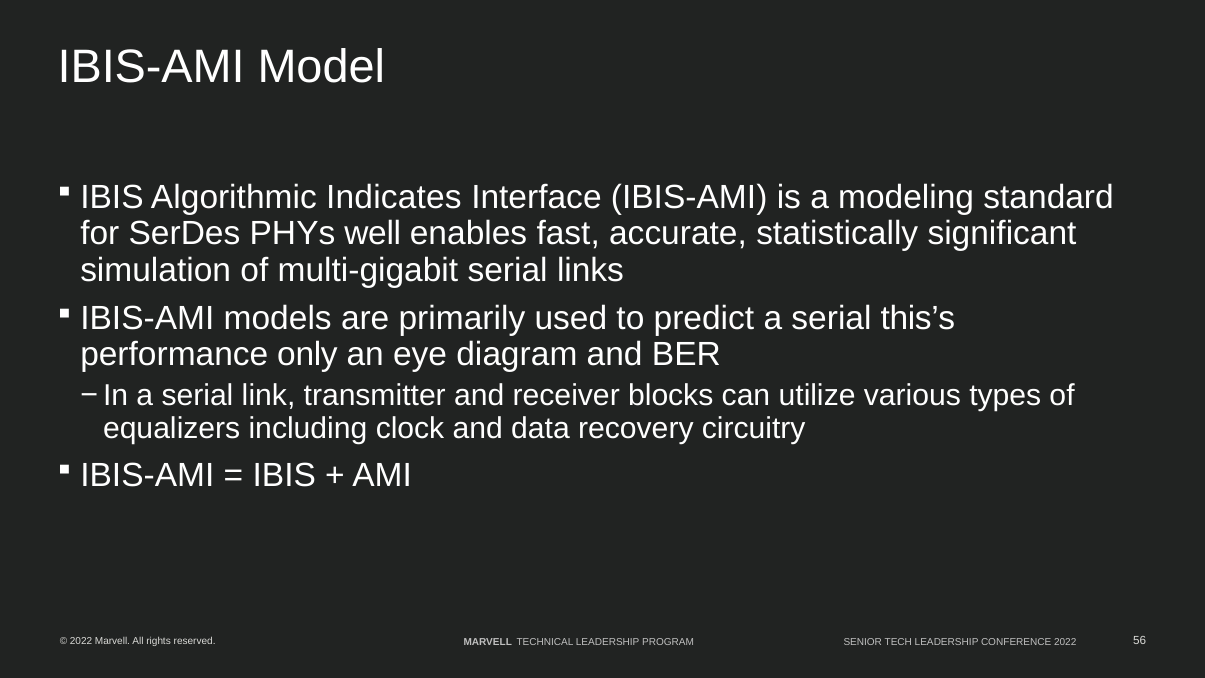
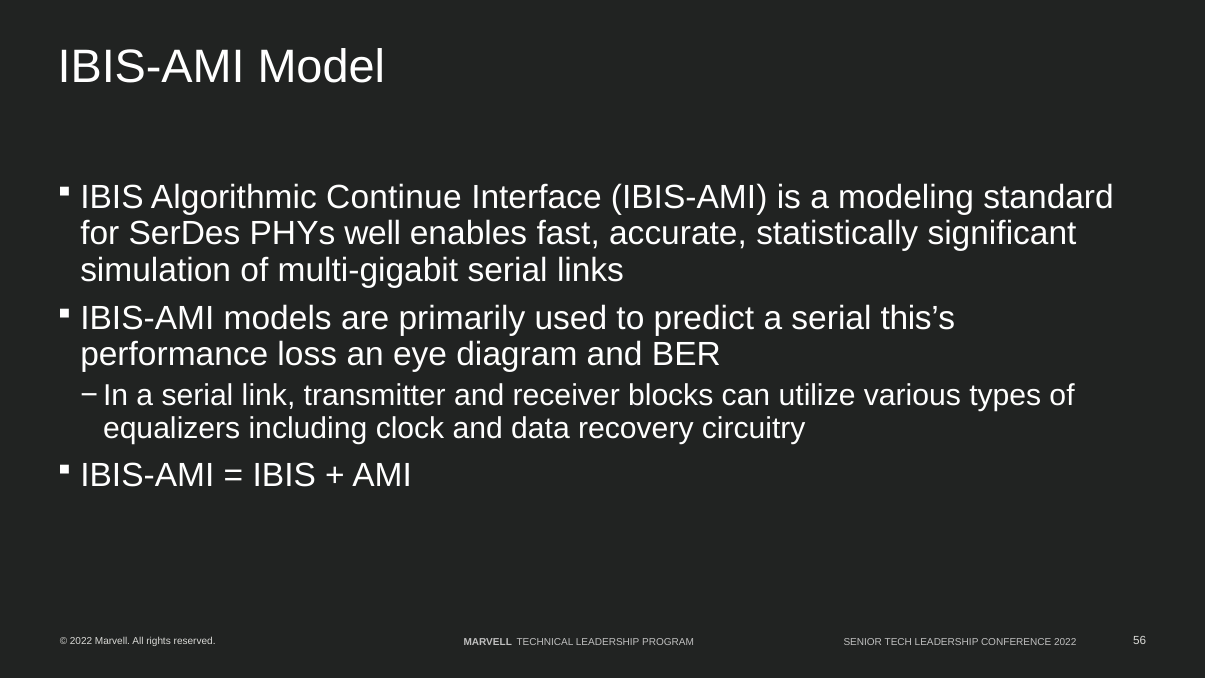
Indicates: Indicates -> Continue
only: only -> loss
